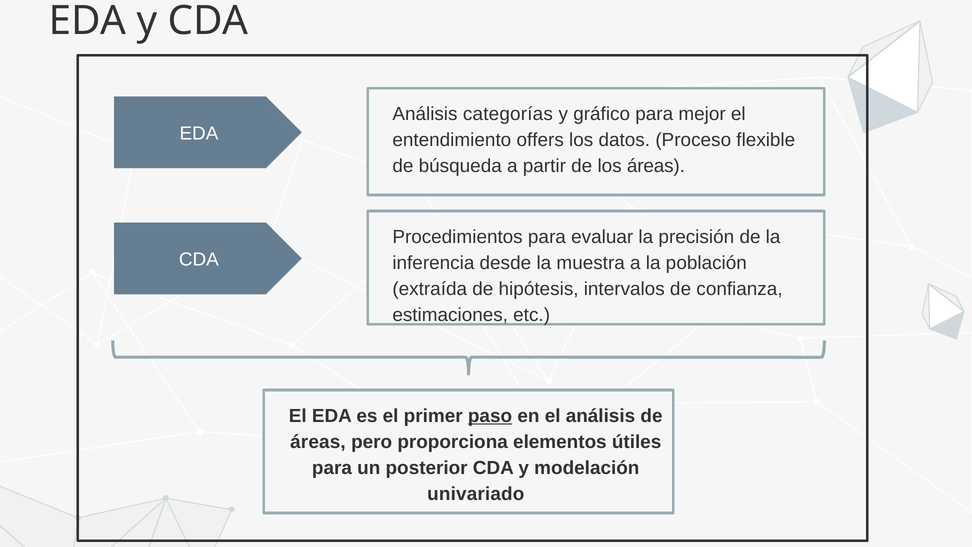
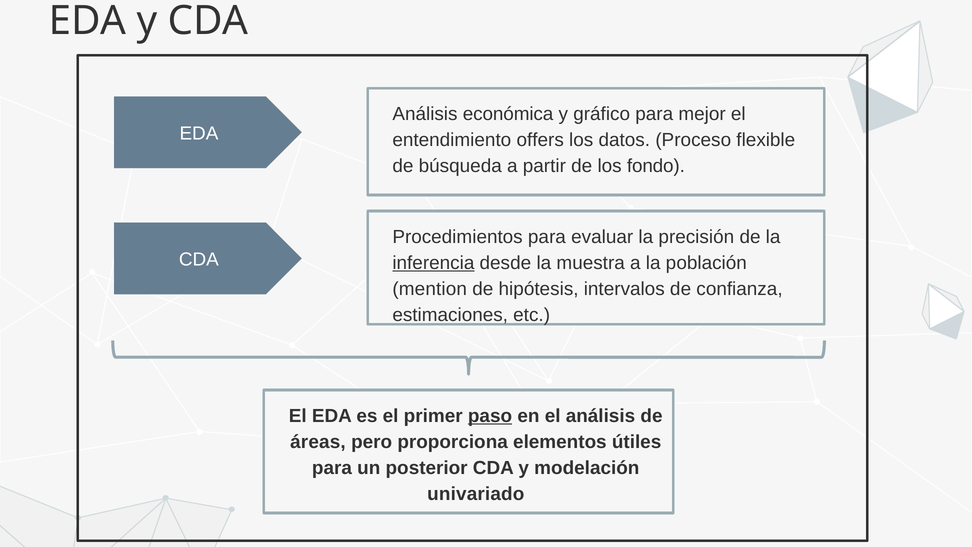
categorías: categorías -> económica
los áreas: áreas -> fondo
inferencia underline: none -> present
extraída: extraída -> mention
